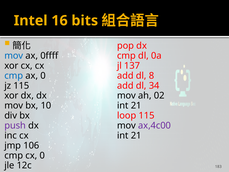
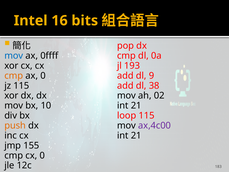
137: 137 -> 193
cmp at (14, 76) colour: blue -> orange
8: 8 -> 9
34: 34 -> 38
push colour: purple -> orange
106: 106 -> 155
